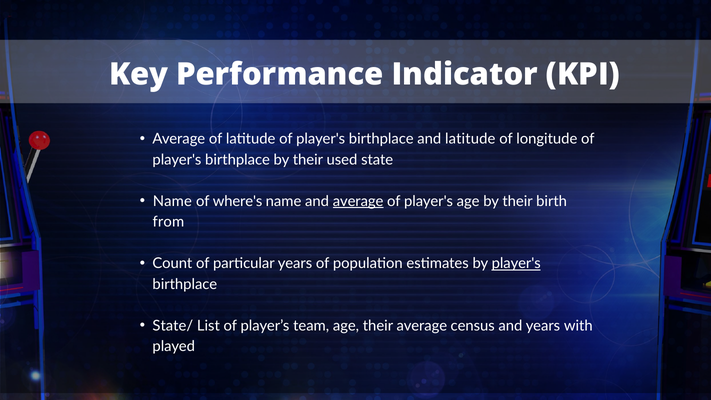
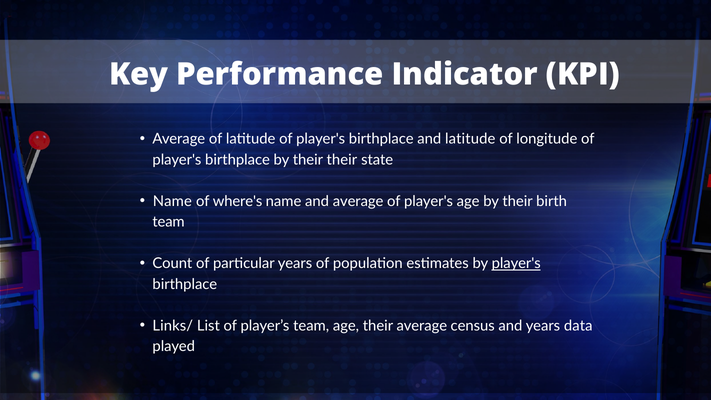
their used: used -> their
average at (358, 201) underline: present -> none
from at (168, 222): from -> team
State/: State/ -> Links/
with: with -> data
